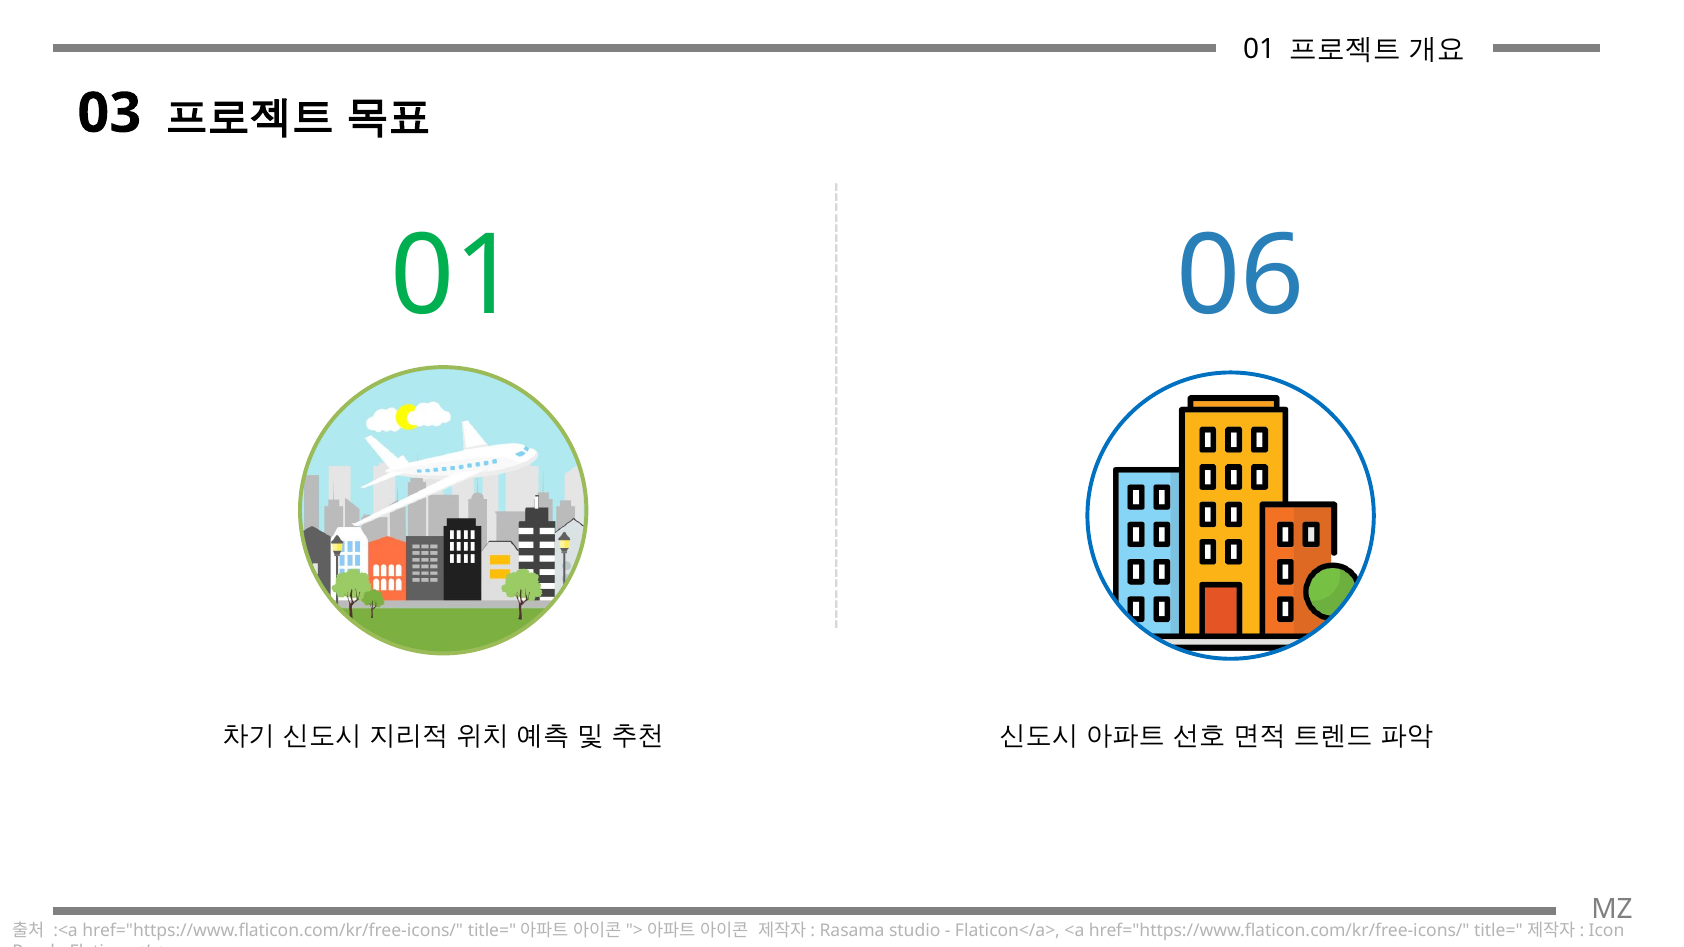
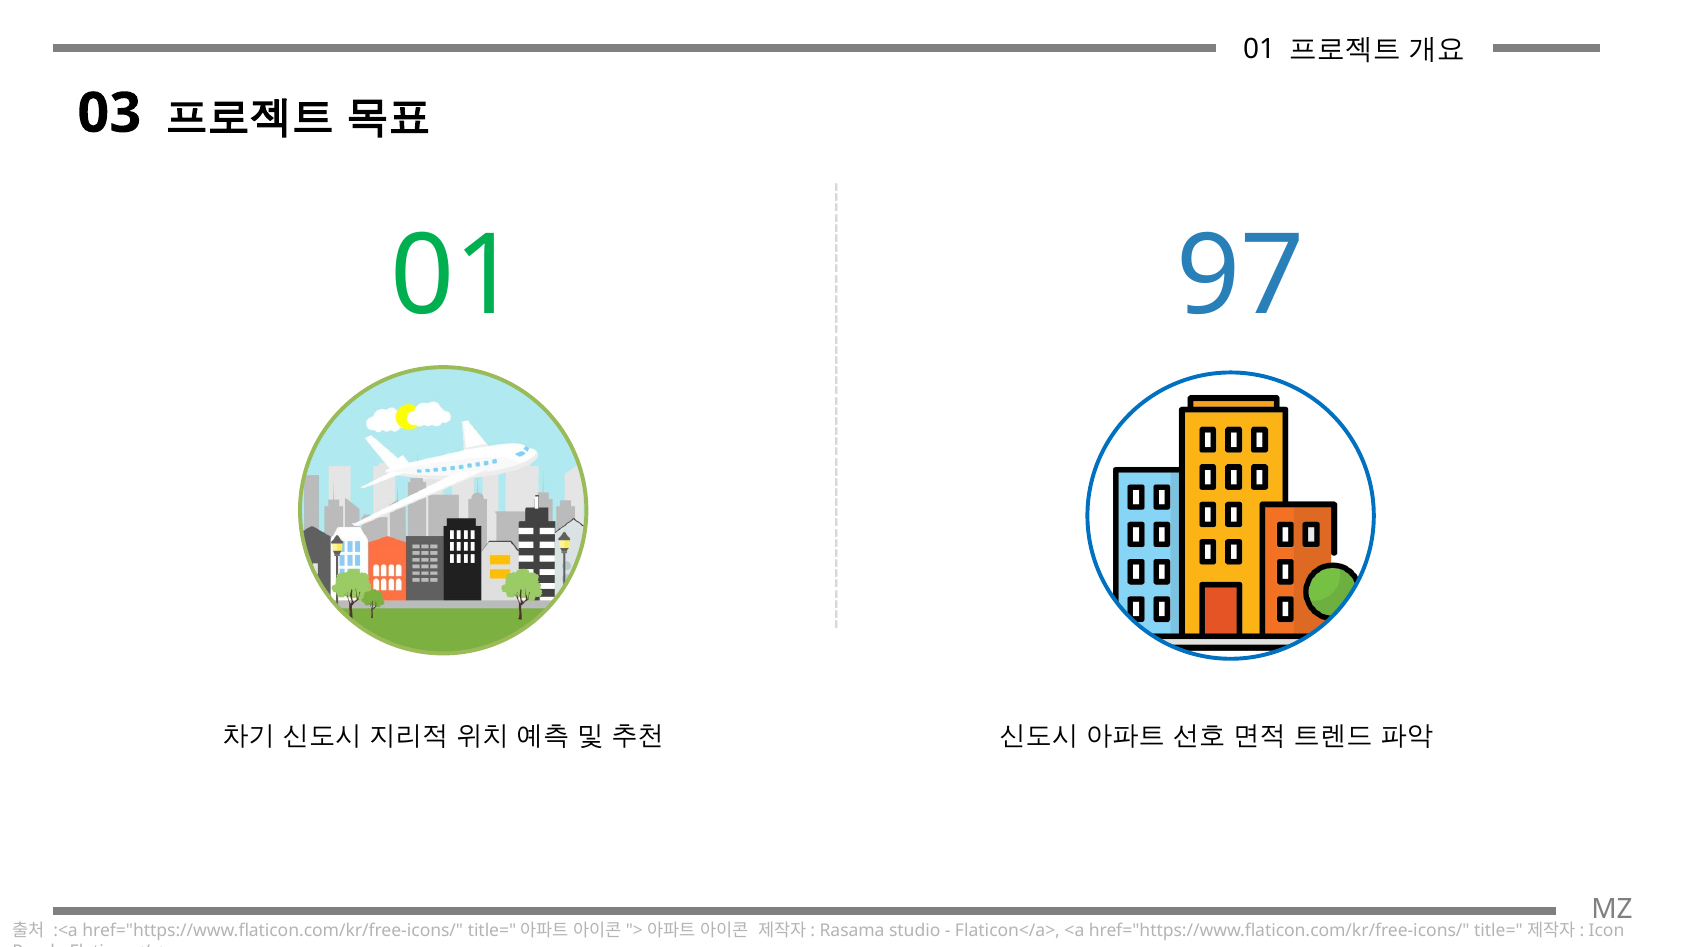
06: 06 -> 97
